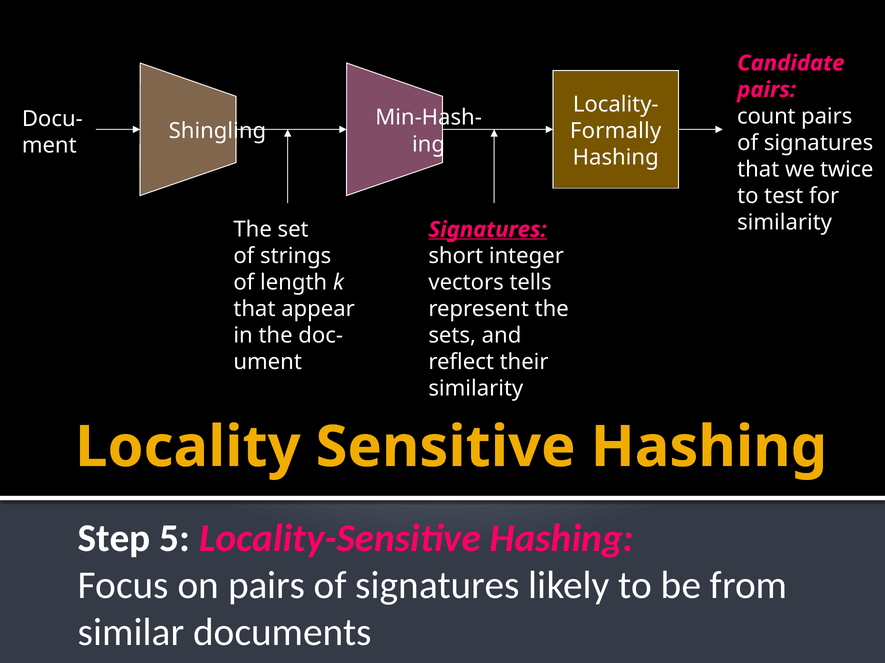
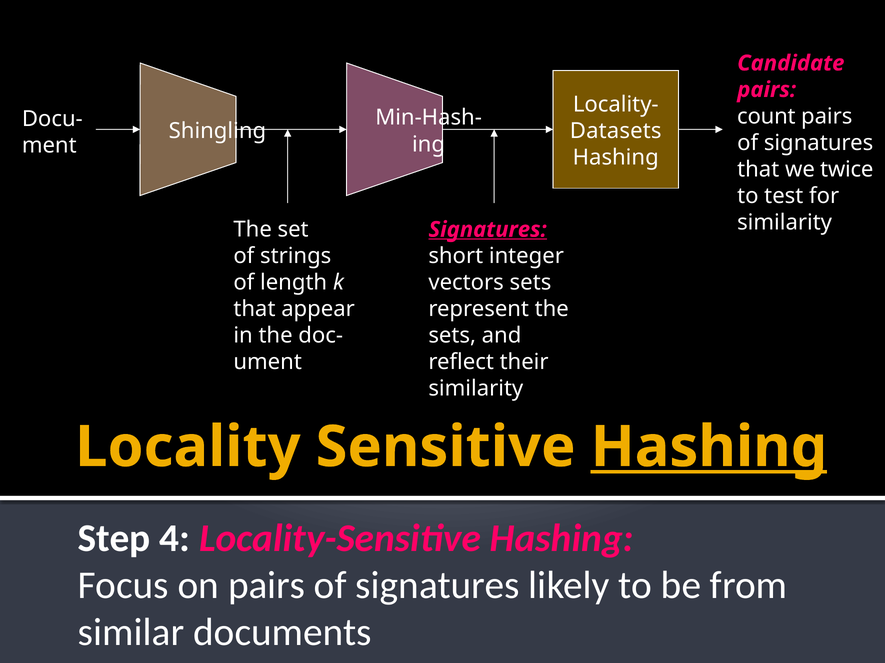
Formally: Formally -> Datasets
vectors tells: tells -> sets
Hashing at (709, 448) underline: none -> present
5: 5 -> 4
